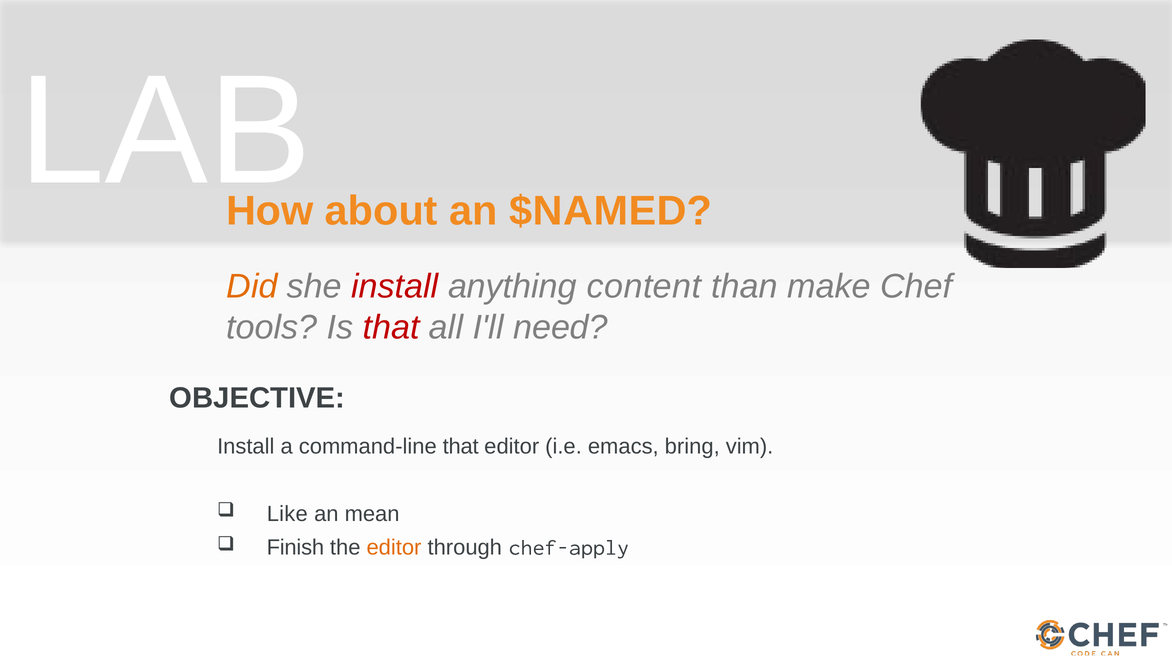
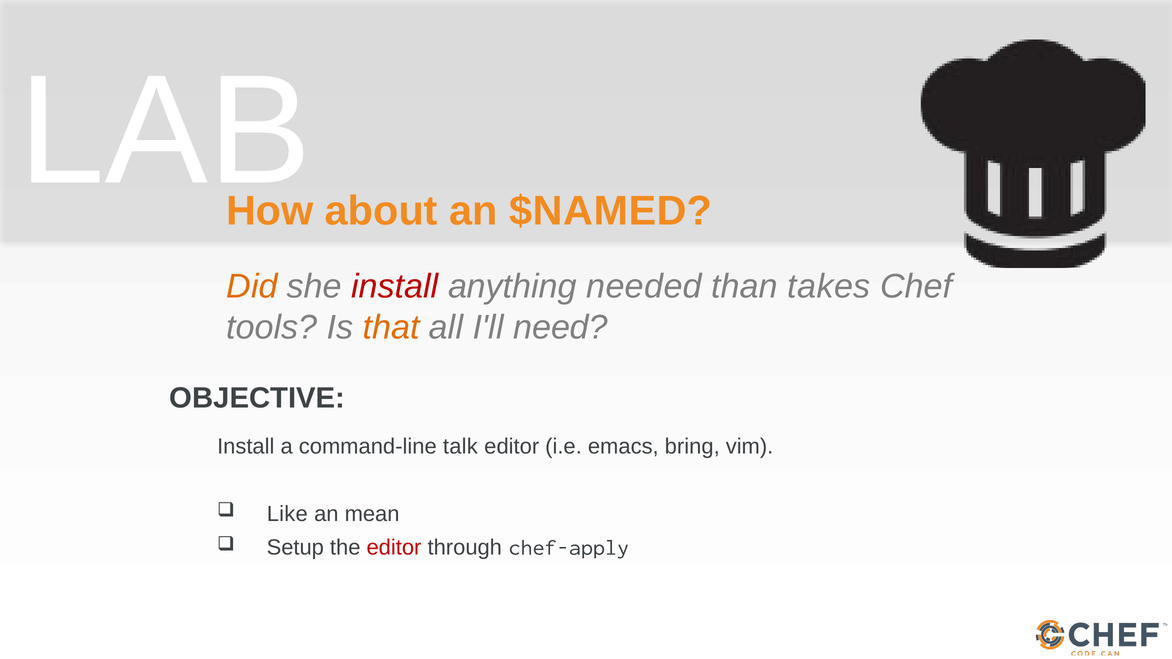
content: content -> needed
make: make -> takes
that at (391, 328) colour: red -> orange
command-line that: that -> talk
Finish: Finish -> Setup
editor at (394, 548) colour: orange -> red
